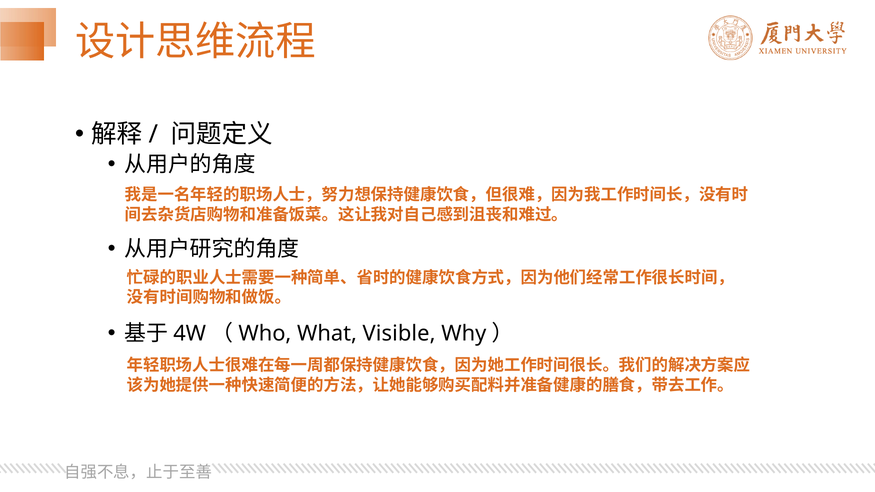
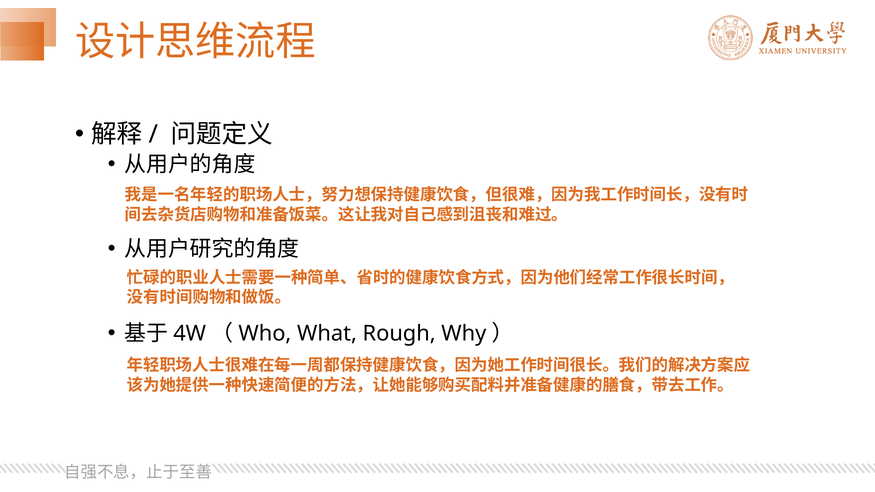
Visible: Visible -> Rough
